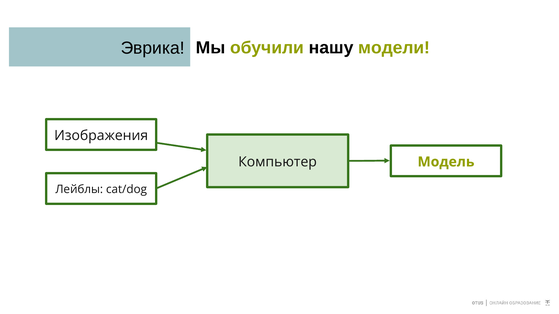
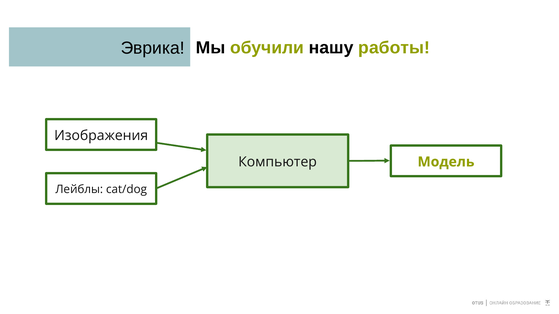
модели: модели -> работы
